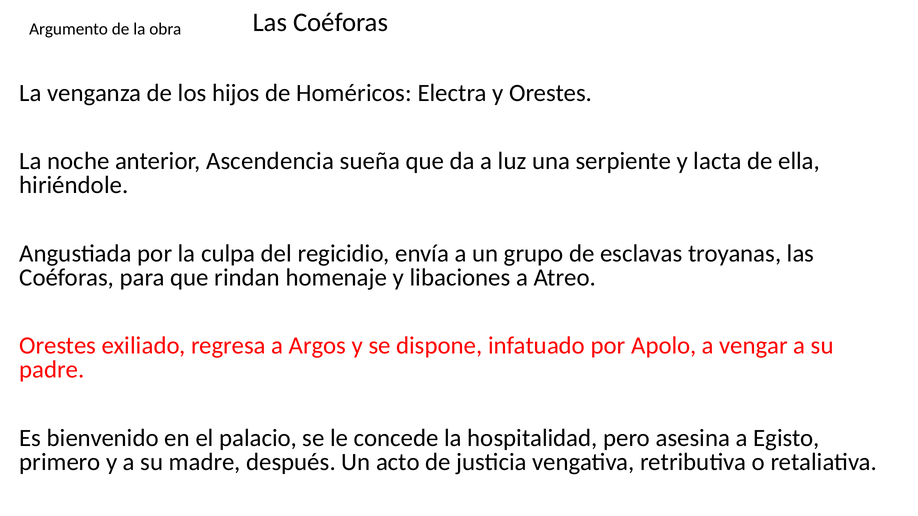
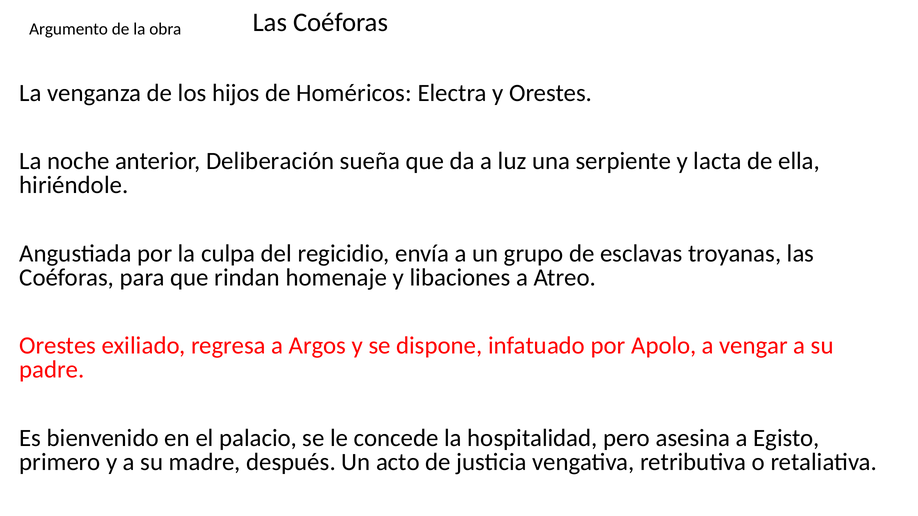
Ascendencia: Ascendencia -> Deliberación
